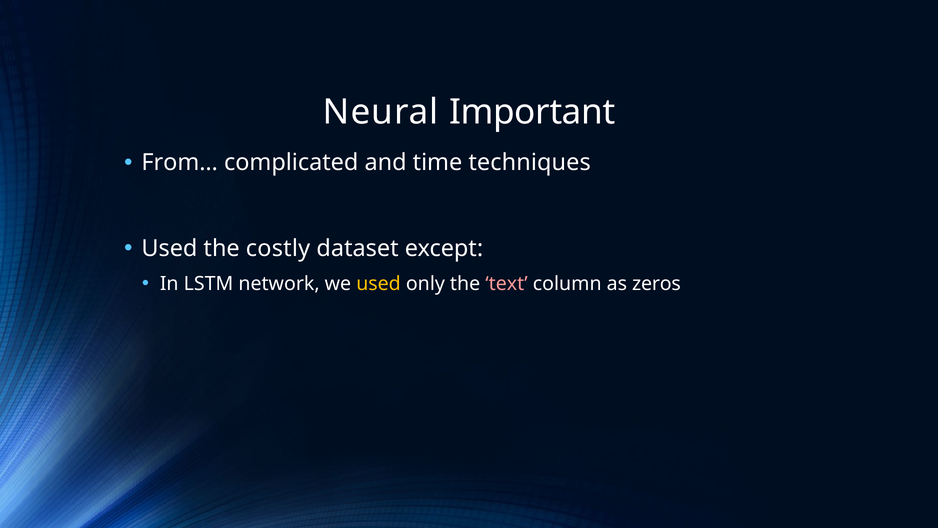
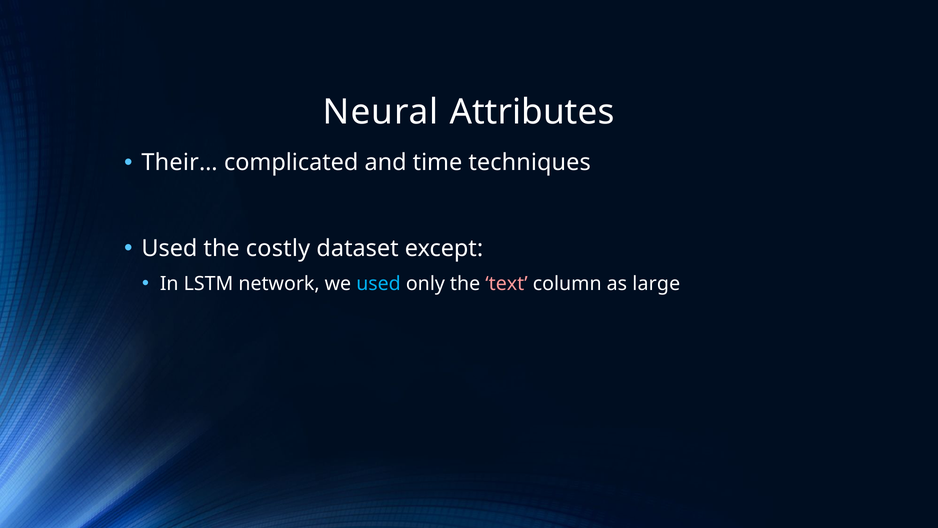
Important: Important -> Attributes
From…: From… -> Their…
used at (379, 283) colour: yellow -> light blue
zeros: zeros -> large
